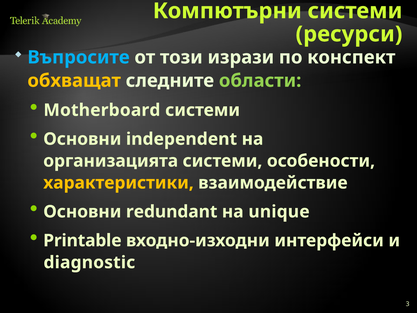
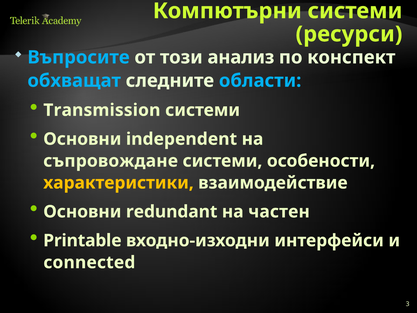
изрази: изрази -> анализ
обхващат colour: yellow -> light blue
области colour: light green -> light blue
Motherboard: Motherboard -> Transmission
организацията: организацията -> съпровождане
unique: unique -> частен
diagnostic: diagnostic -> connected
